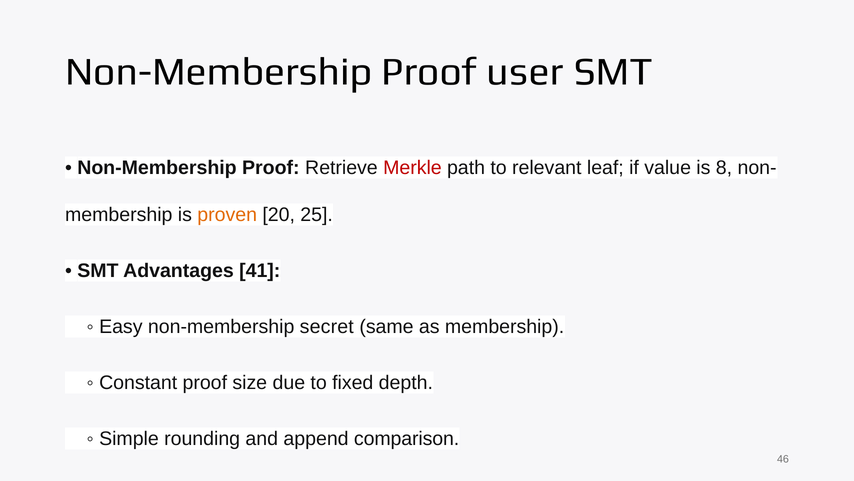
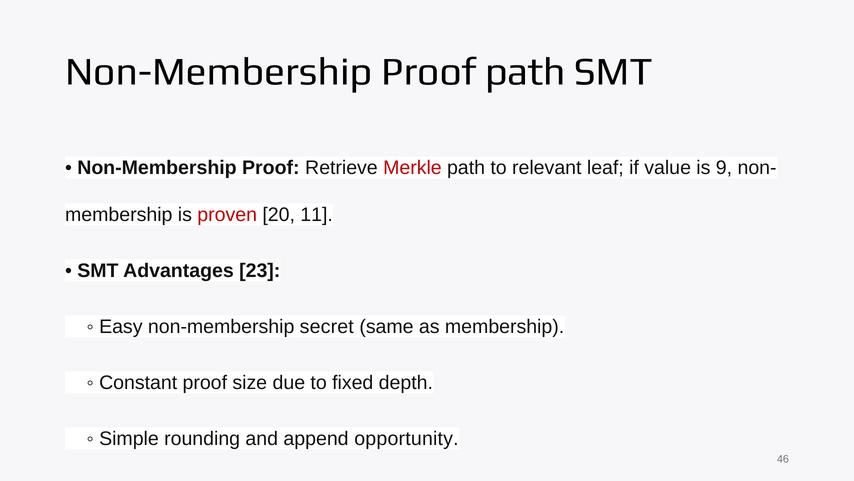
Proof user: user -> path
8: 8 -> 9
proven colour: orange -> red
25: 25 -> 11
41: 41 -> 23
comparison: comparison -> opportunity
